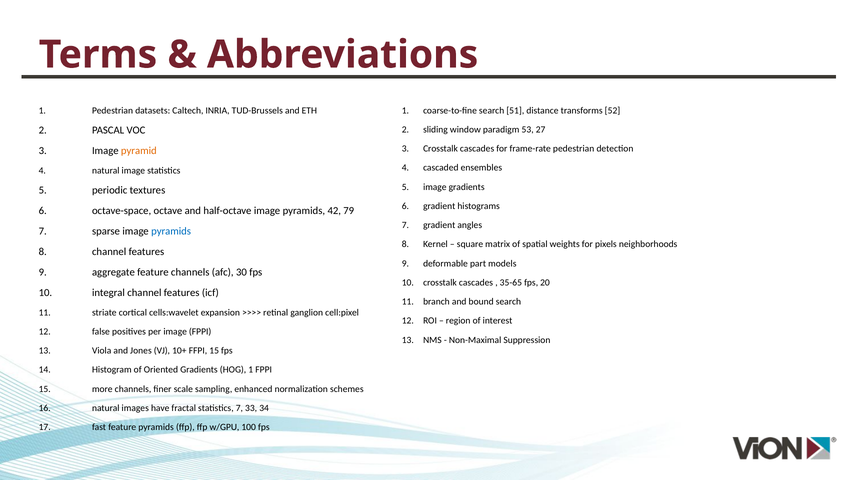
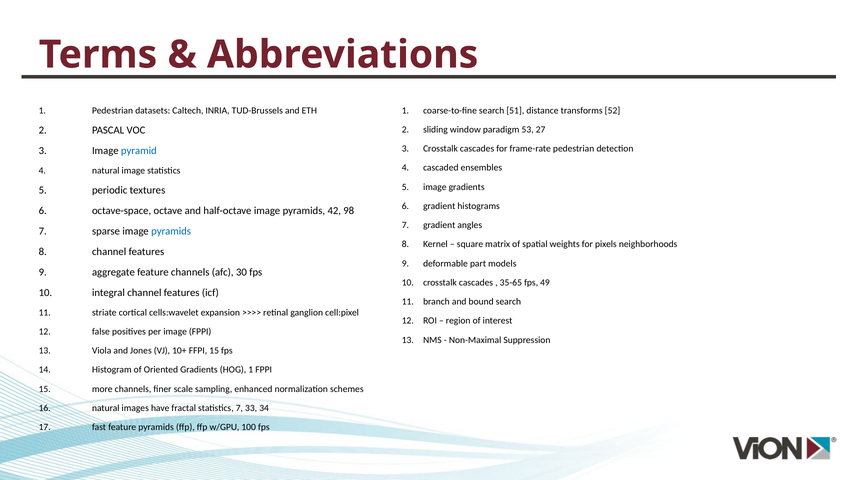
pyramid colour: orange -> blue
79: 79 -> 98
20: 20 -> 49
